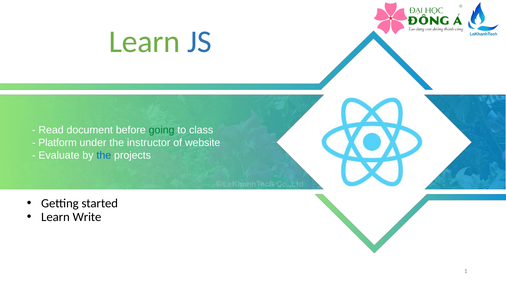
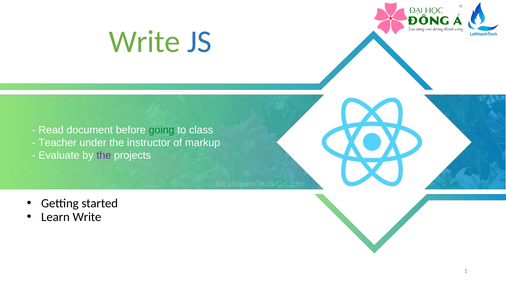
Learn at (144, 42): Learn -> Write
Platform: Platform -> Teacher
website: website -> markup
the at (104, 156) colour: blue -> purple
